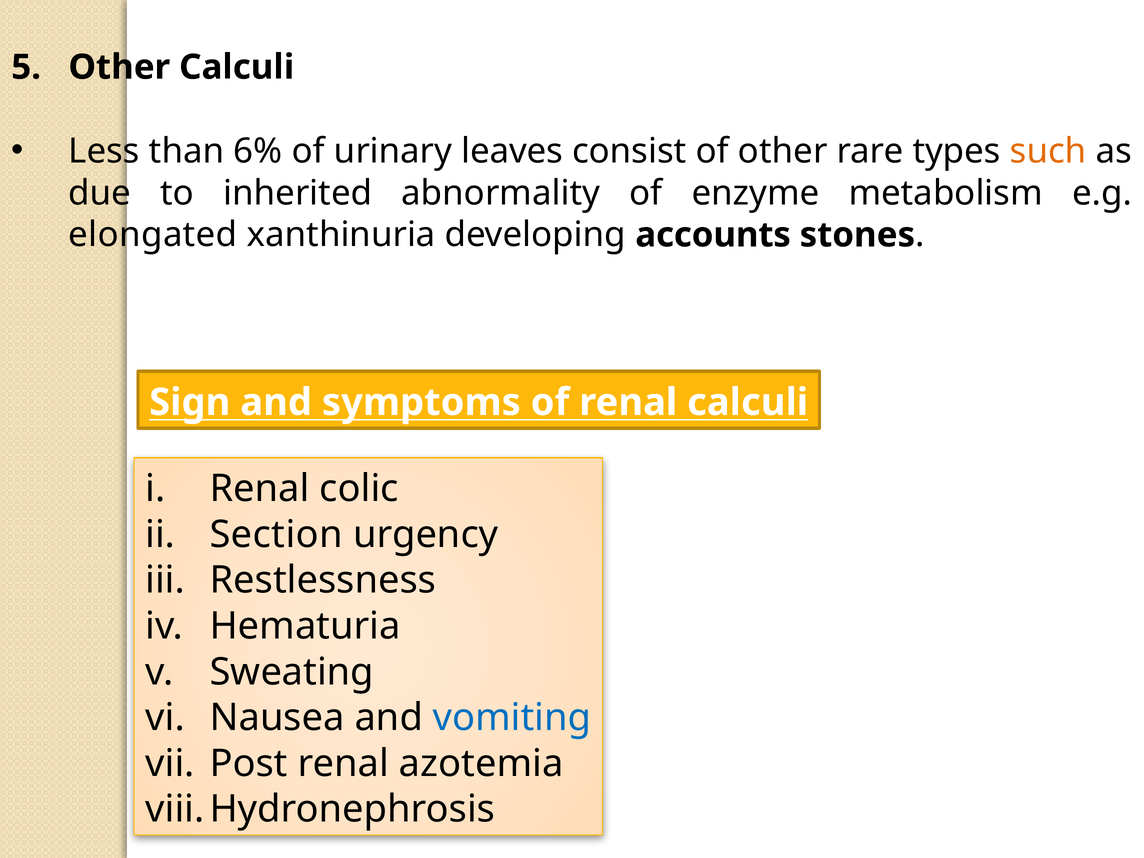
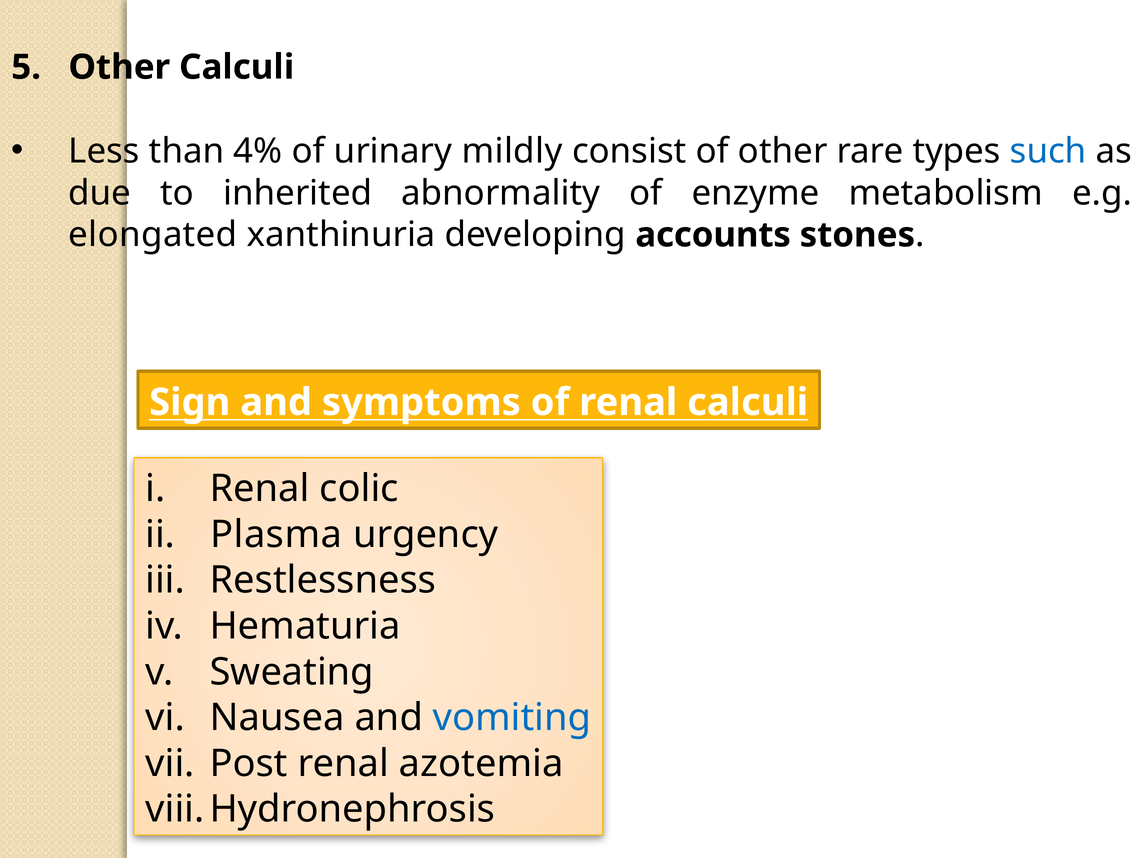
6%: 6% -> 4%
leaves: leaves -> mildly
such colour: orange -> blue
Section: Section -> Plasma
